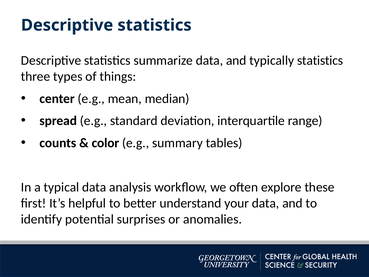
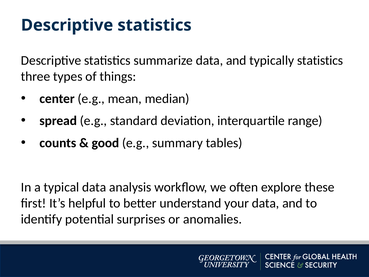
color: color -> good
